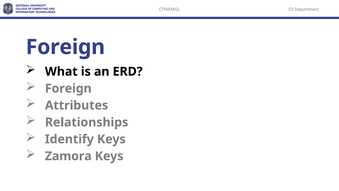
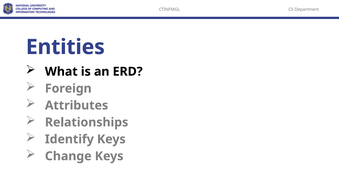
Foreign at (65, 47): Foreign -> Entities
Zamora: Zamora -> Change
